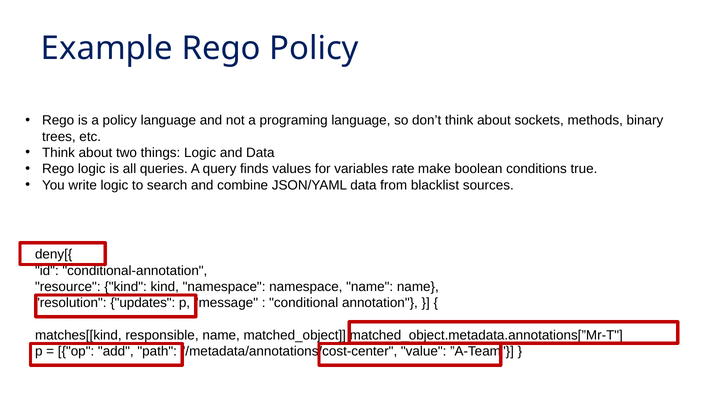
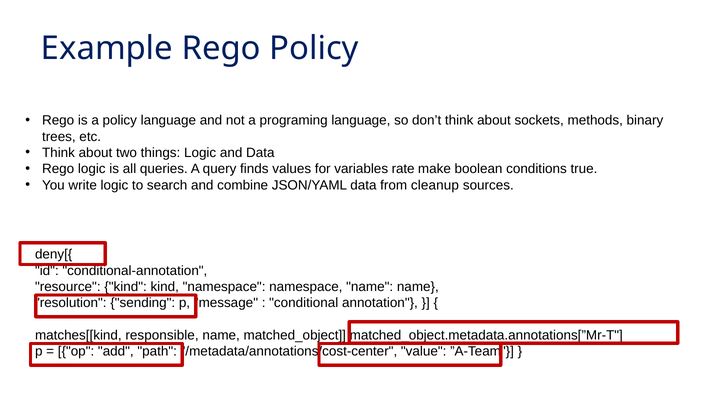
blacklist: blacklist -> cleanup
updates: updates -> sending
